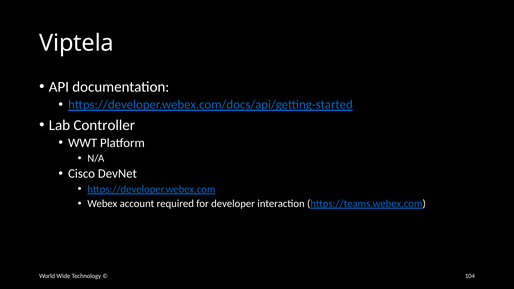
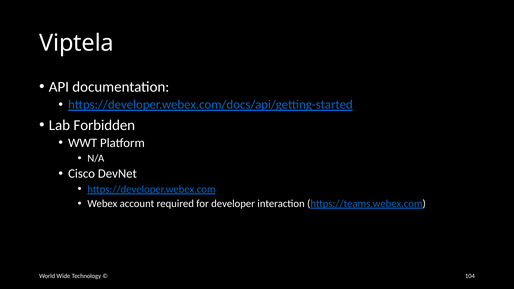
Controller: Controller -> Forbidden
